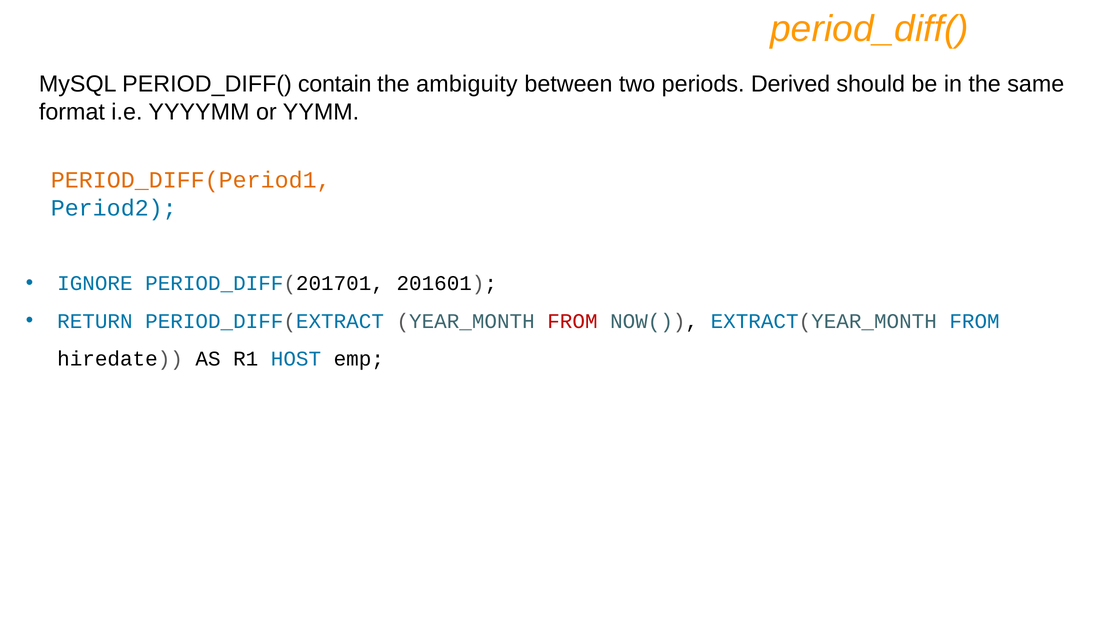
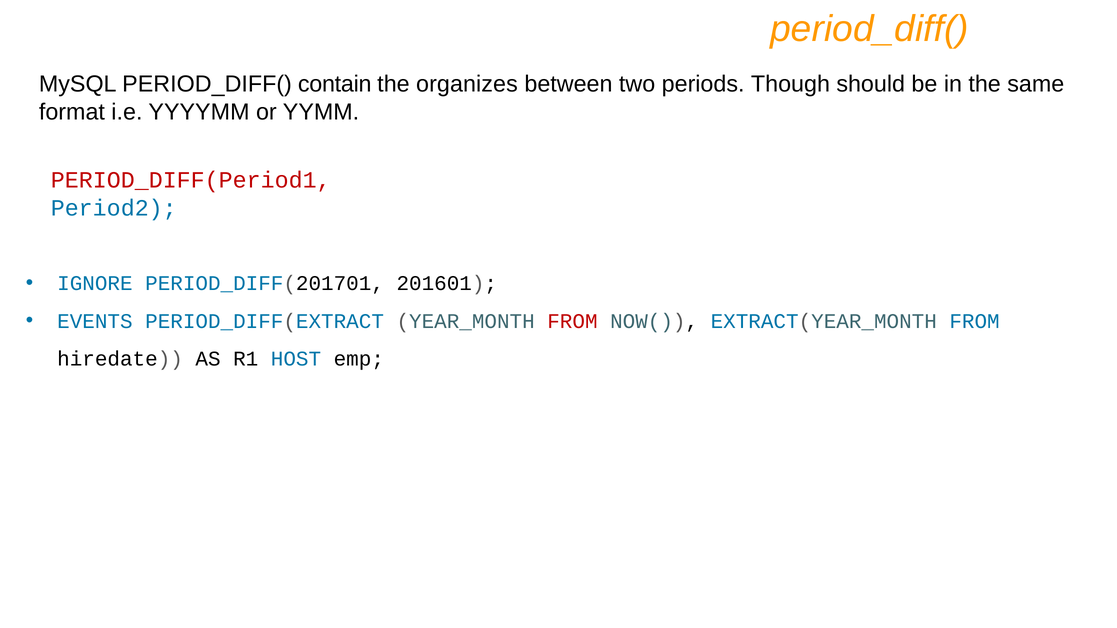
ambiguity: ambiguity -> organizes
Derived: Derived -> Though
PERIOD_DIFF(Period1 colour: orange -> red
RETURN: RETURN -> EVENTS
